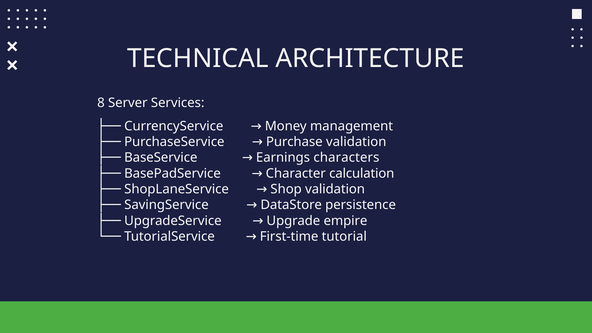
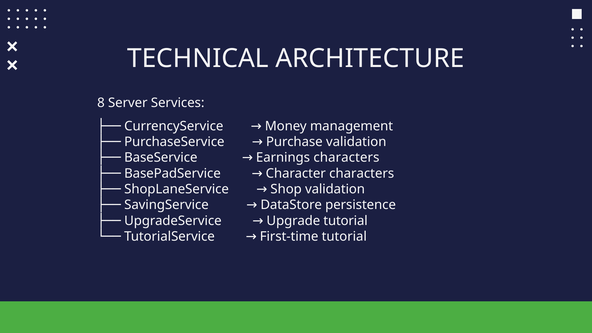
Character calculation: calculation -> characters
Upgrade empire: empire -> tutorial
